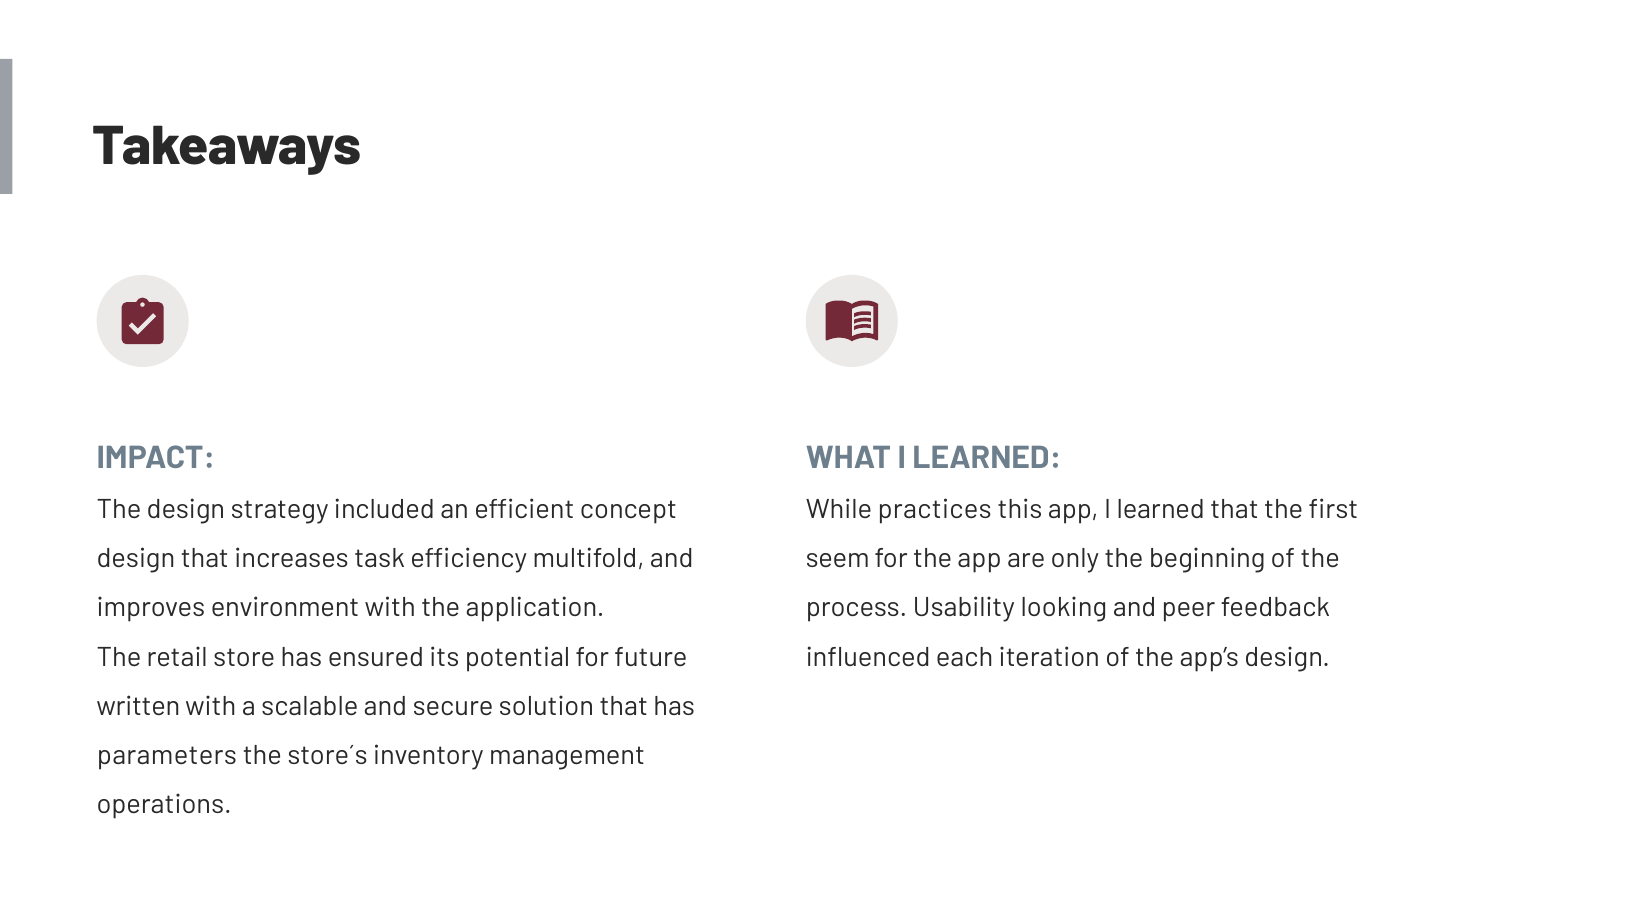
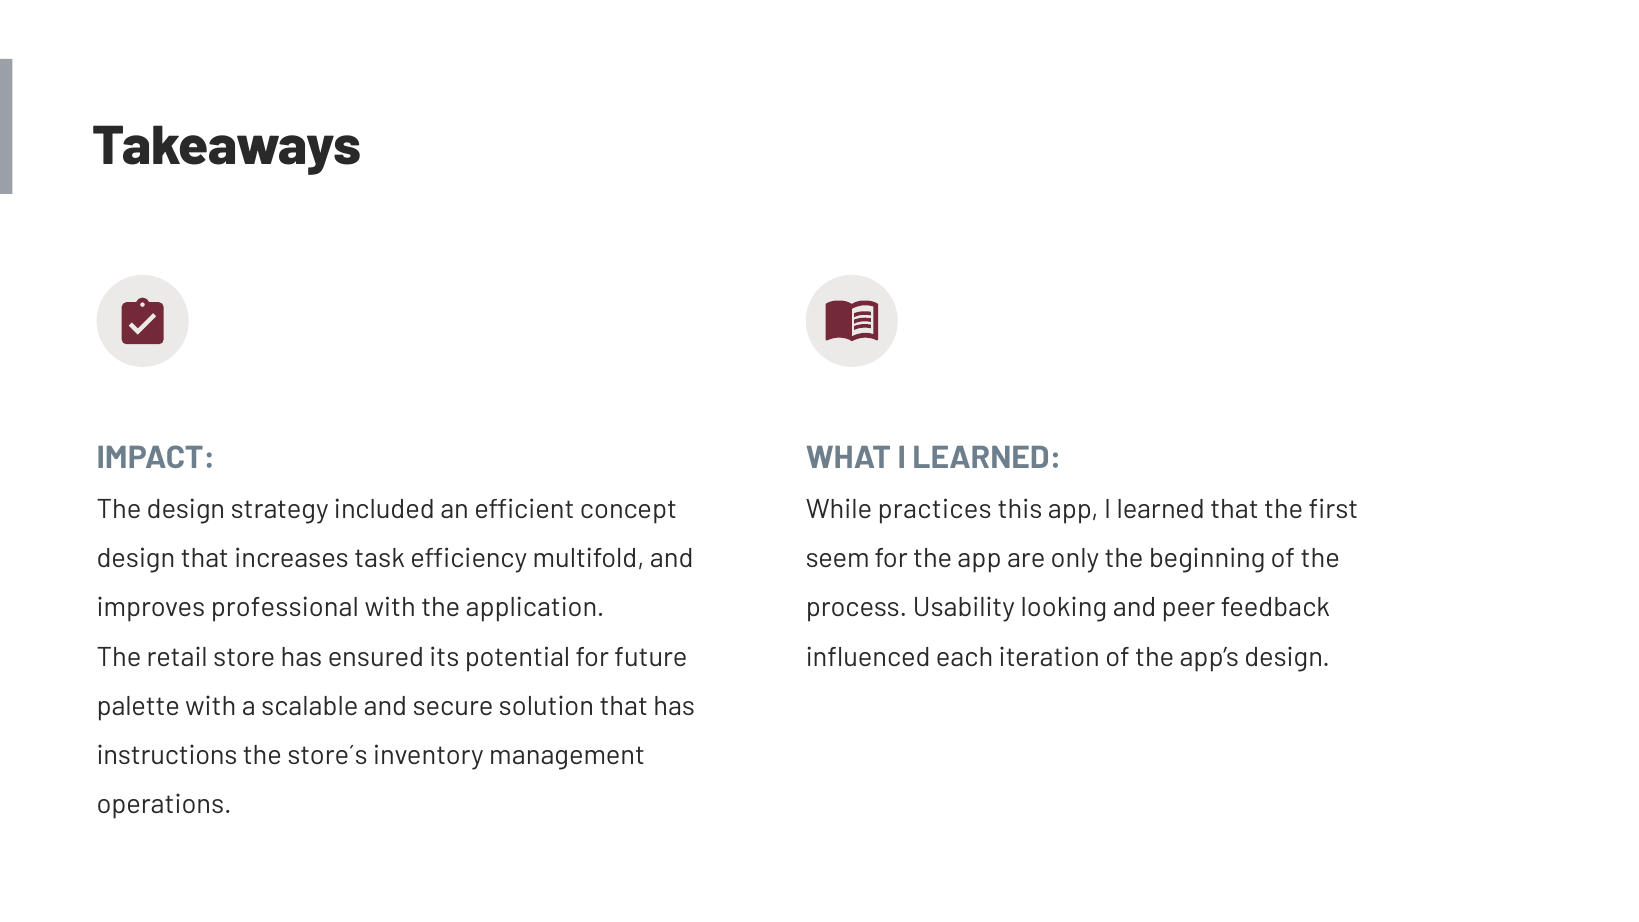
environment: environment -> professional
written: written -> palette
parameters: parameters -> instructions
